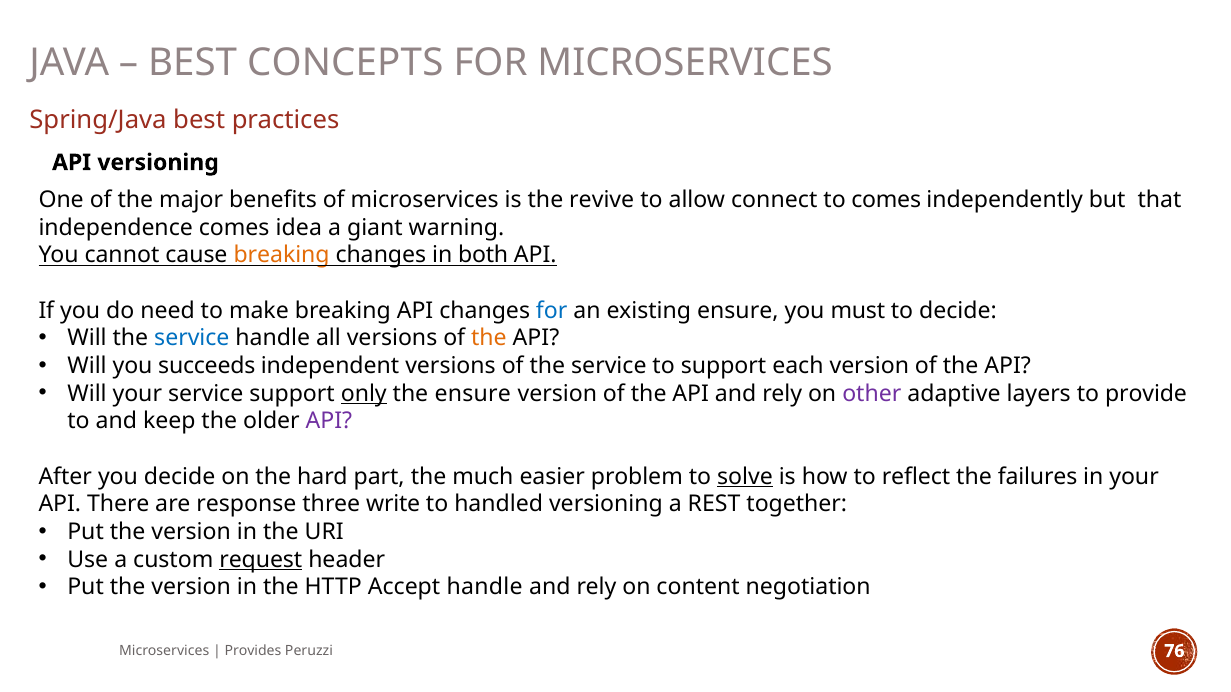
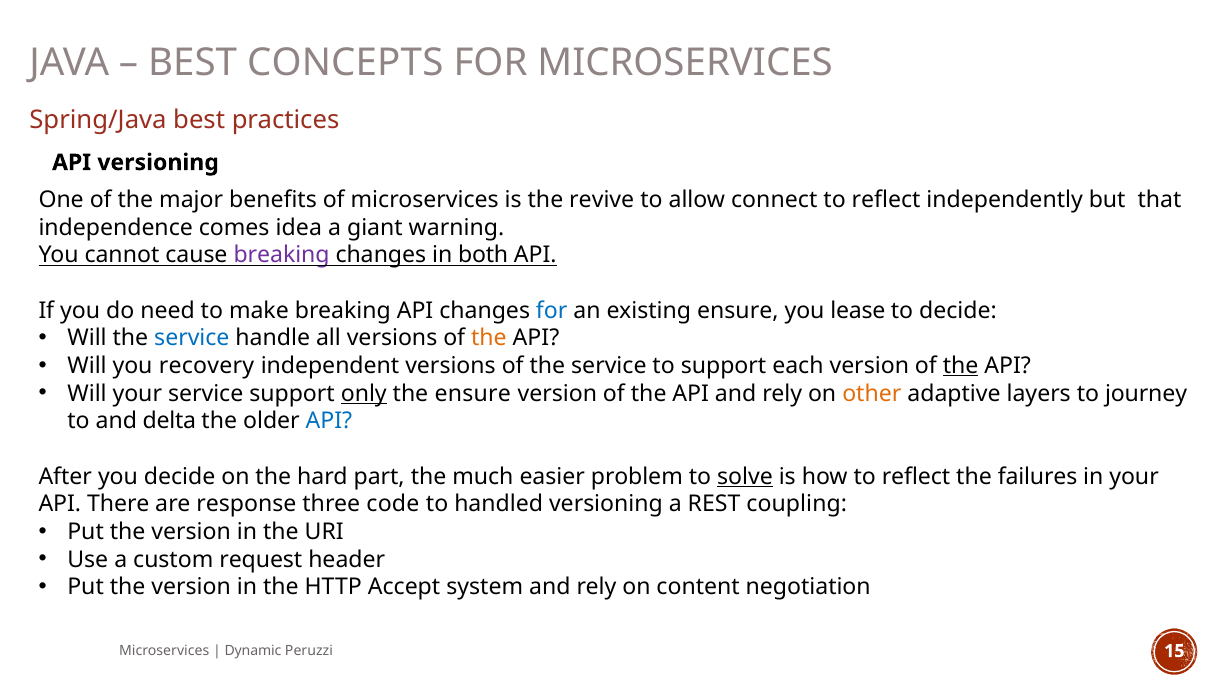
comes at (886, 200): comes -> reflect
breaking at (282, 255) colour: orange -> purple
must: must -> lease
succeeds: succeeds -> recovery
the at (961, 366) underline: none -> present
other colour: purple -> orange
provide: provide -> journey
keep: keep -> delta
API at (329, 421) colour: purple -> blue
write: write -> code
together: together -> coupling
request underline: present -> none
Accept handle: handle -> system
Provides: Provides -> Dynamic
76: 76 -> 15
